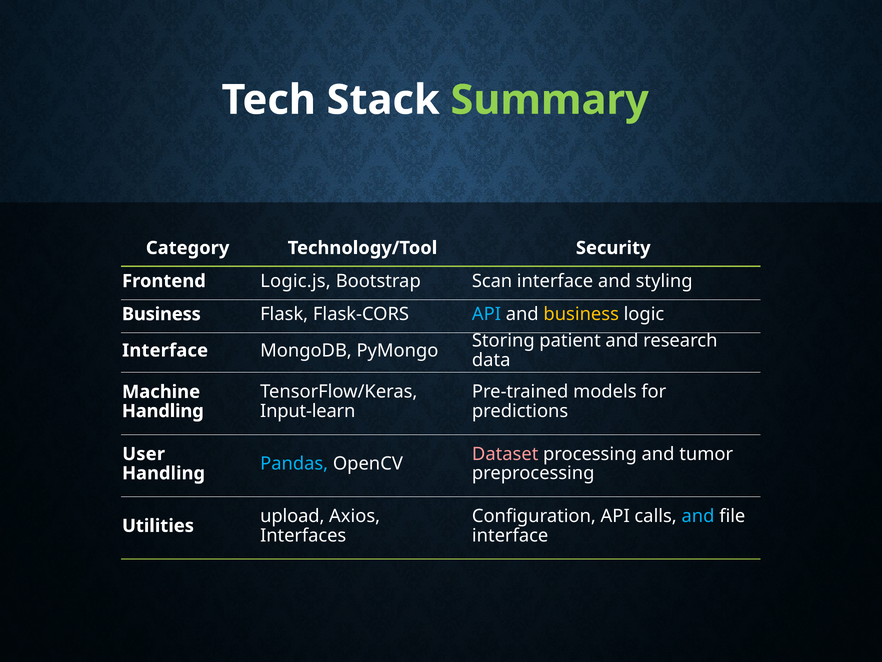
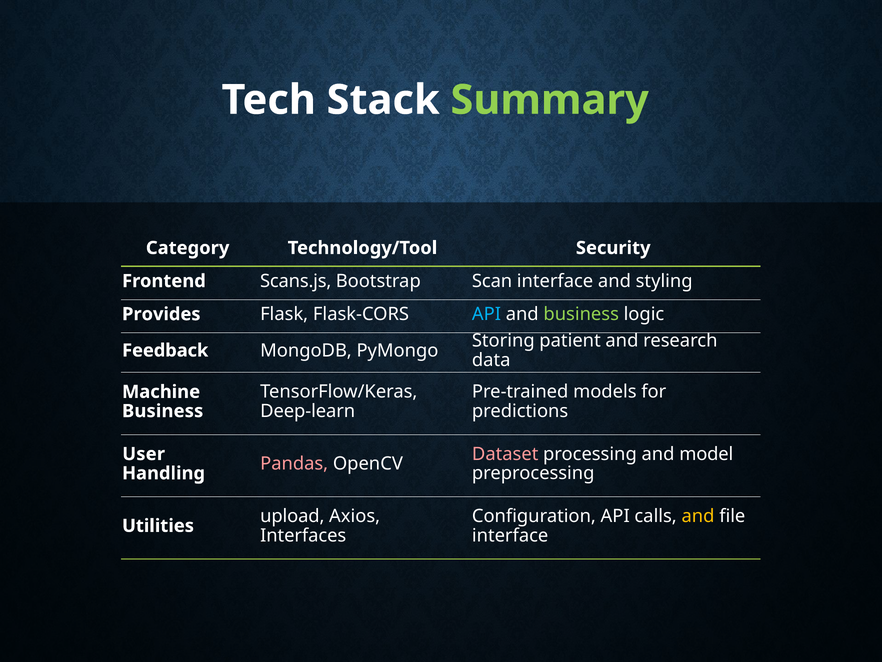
Logic.js: Logic.js -> Scans.js
Business at (161, 314): Business -> Provides
business at (581, 314) colour: yellow -> light green
Interface at (165, 350): Interface -> Feedback
Input-learn: Input-learn -> Deep-learn
Handling at (163, 411): Handling -> Business
tumor: tumor -> model
Pandas colour: light blue -> pink
and at (698, 516) colour: light blue -> yellow
